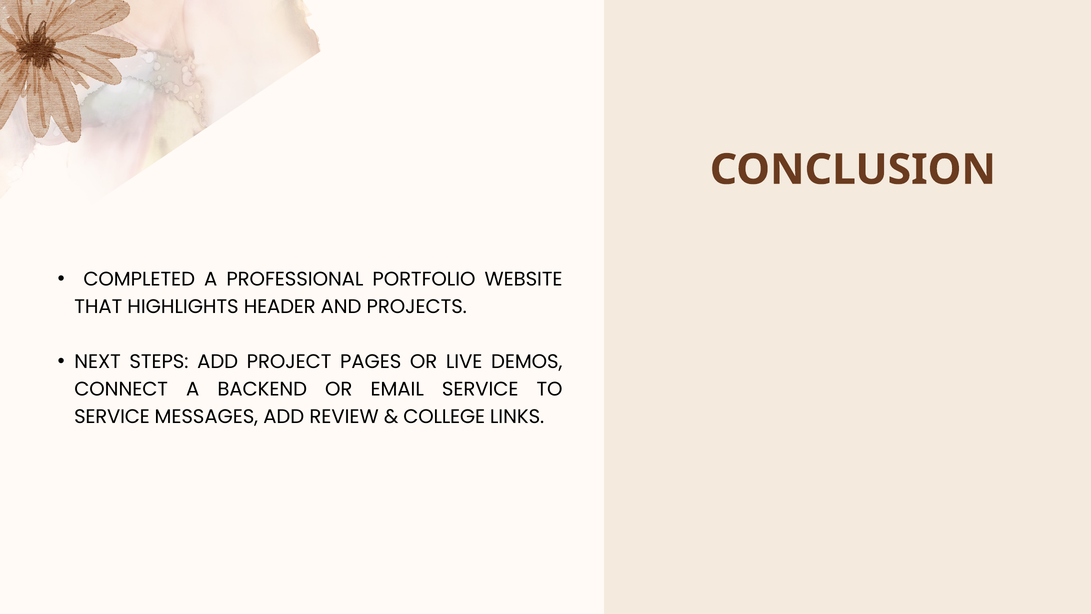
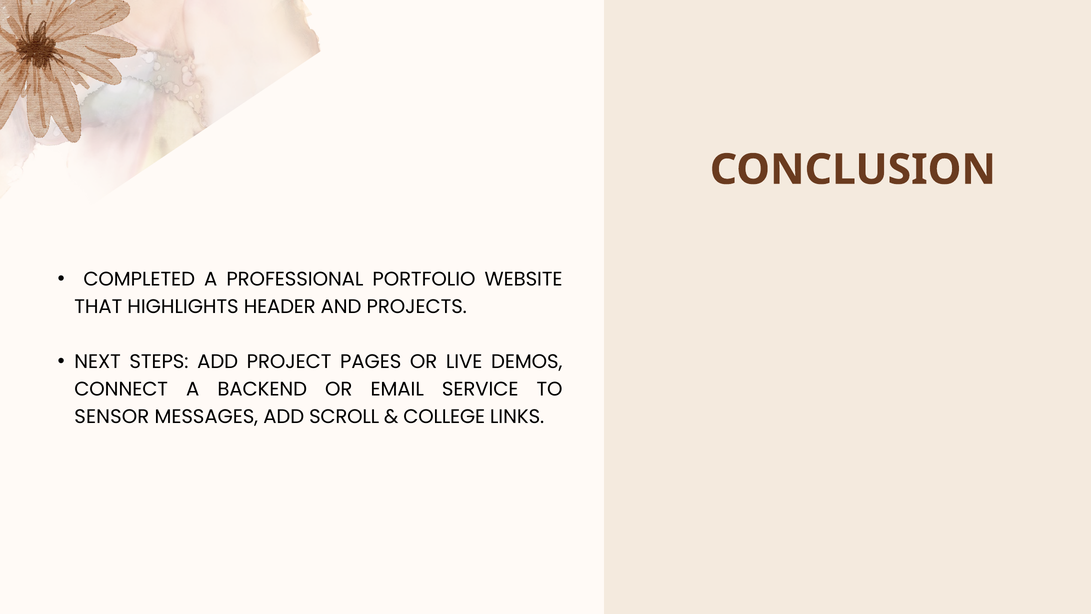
SERVICE at (112, 416): SERVICE -> SENSOR
REVIEW: REVIEW -> SCROLL
